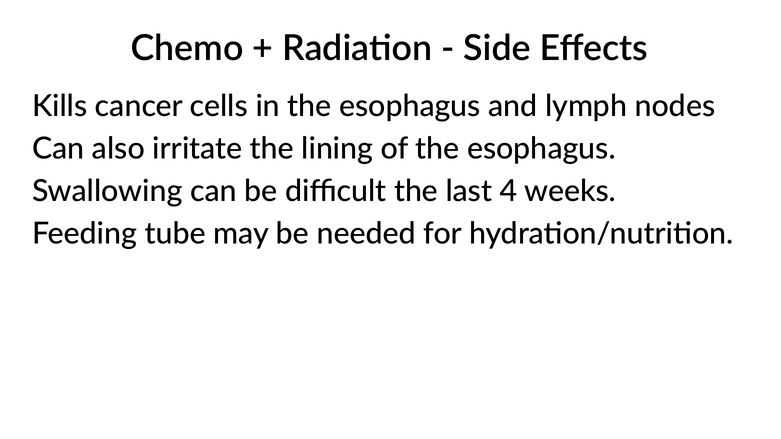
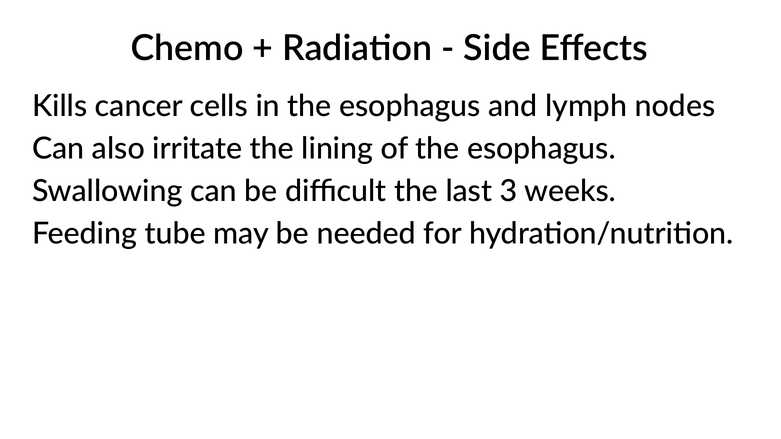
4: 4 -> 3
